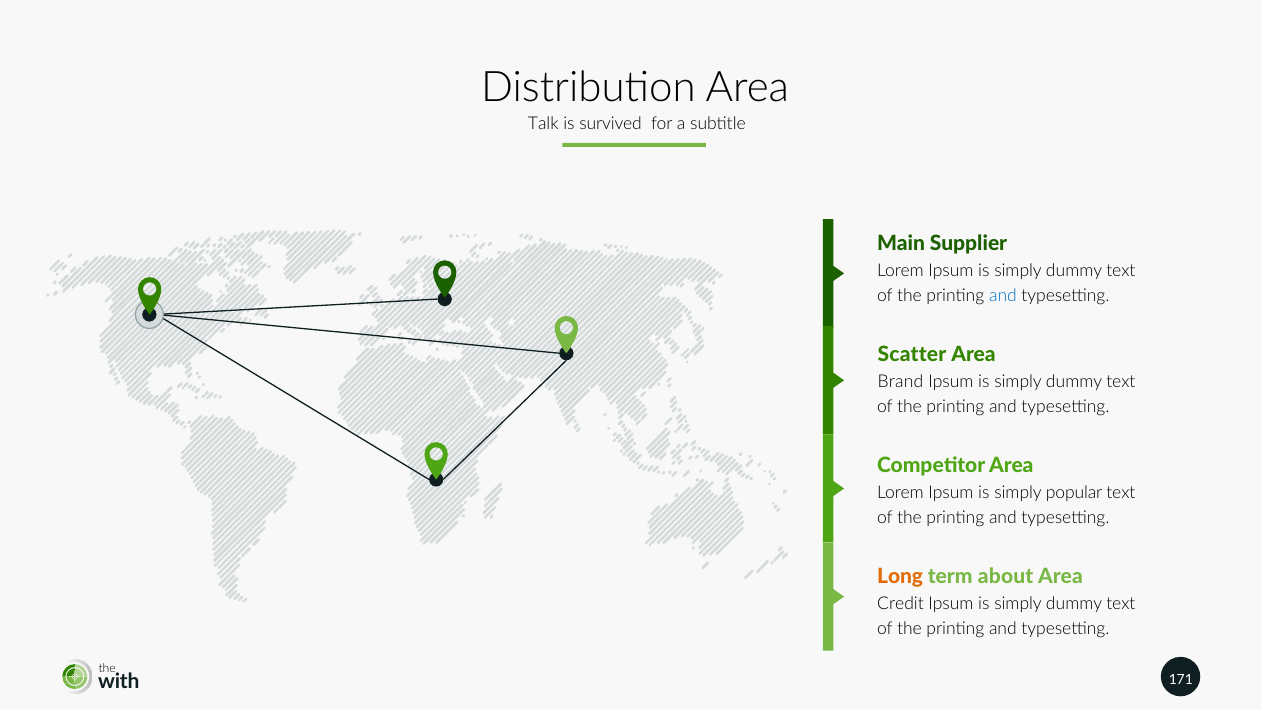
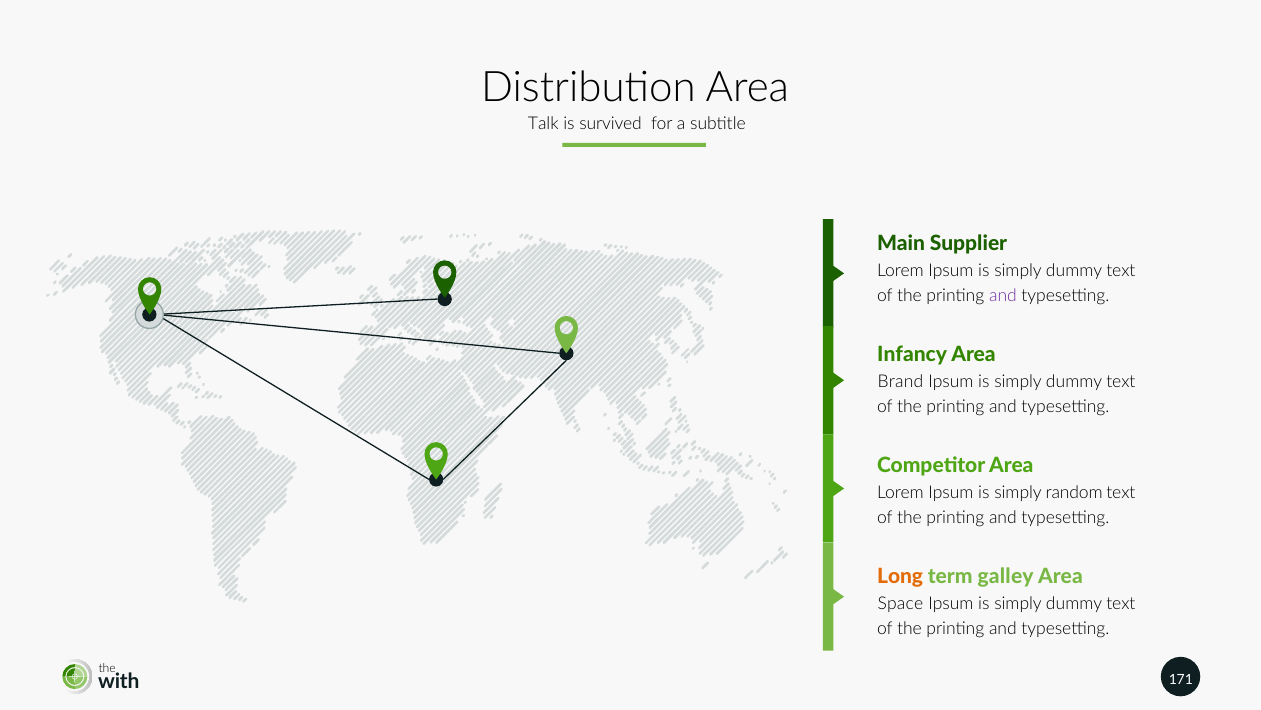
and at (1003, 296) colour: blue -> purple
Scatter: Scatter -> Infancy
popular: popular -> random
about: about -> galley
Credit: Credit -> Space
